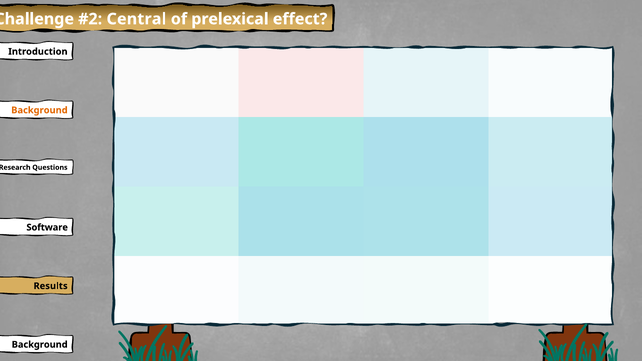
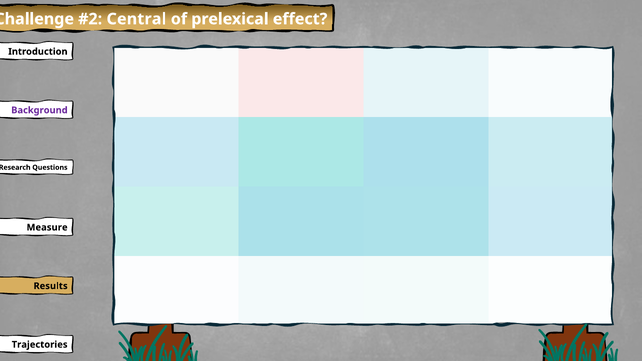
Background at (39, 110) colour: orange -> purple
Software: Software -> Measure
Background at (40, 345): Background -> Trajectories
